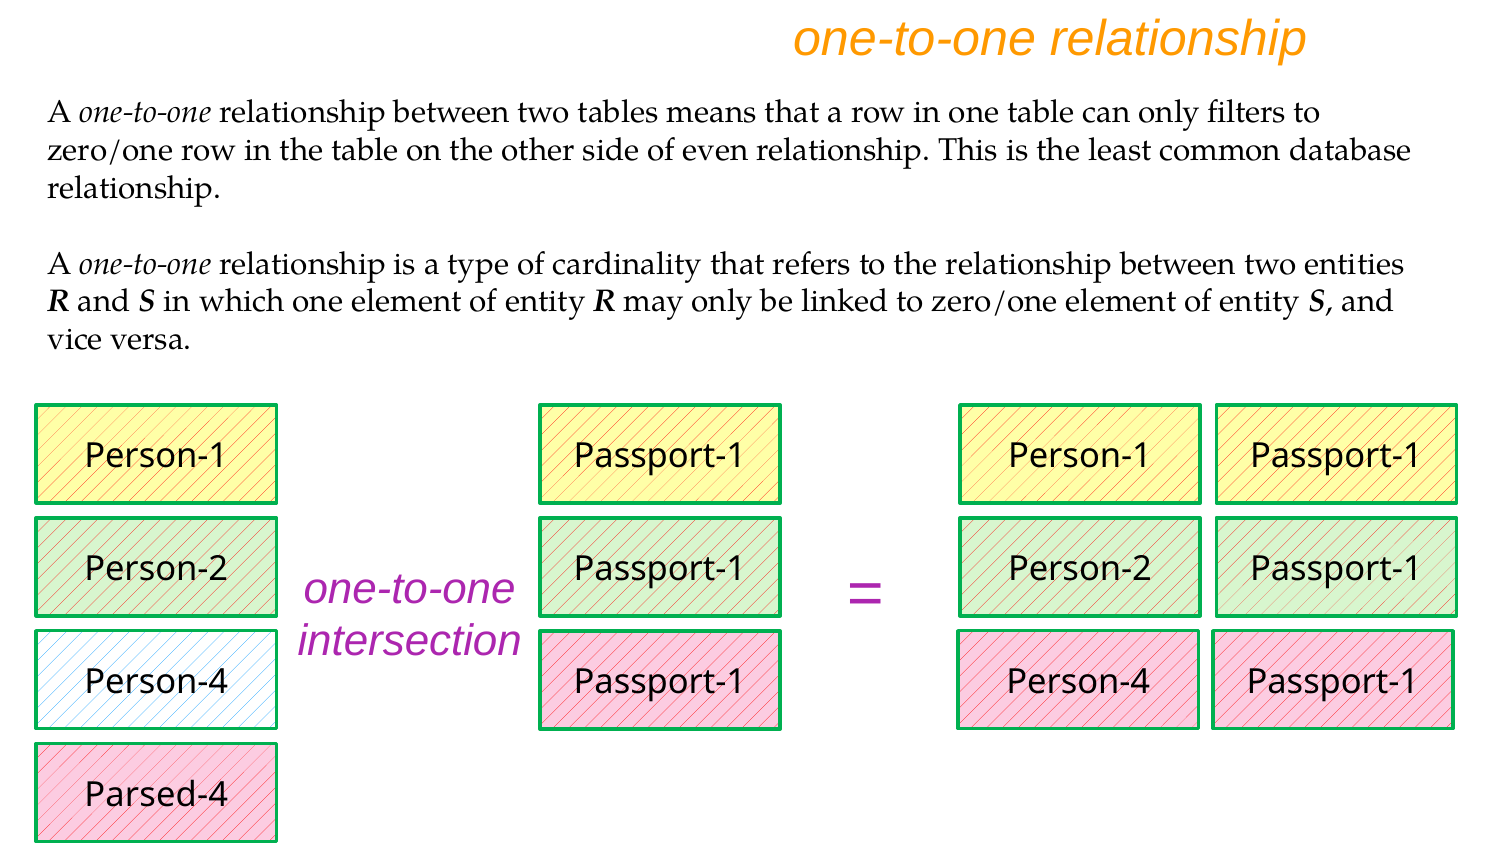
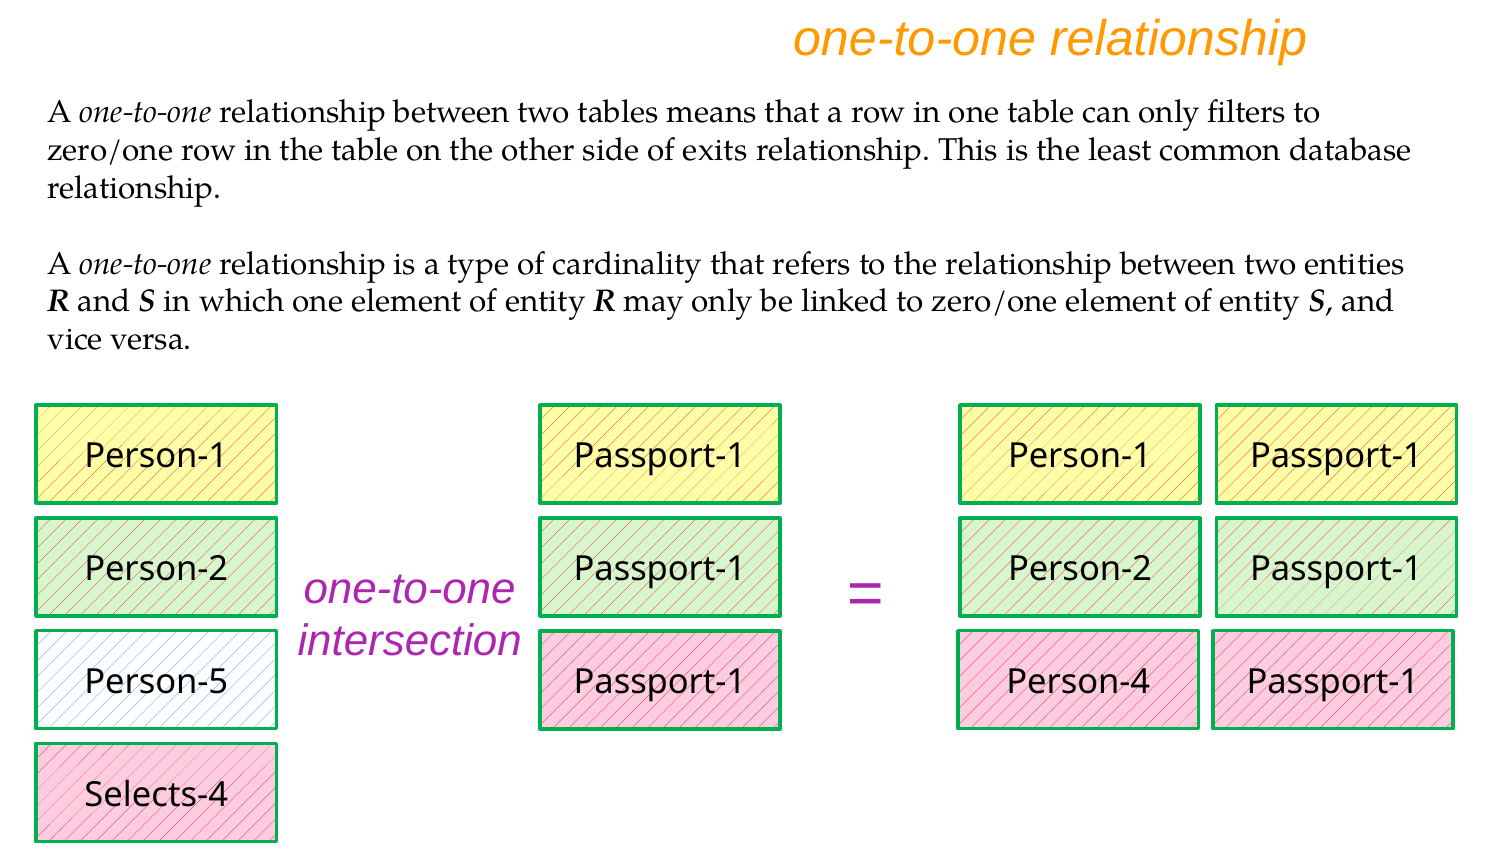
even: even -> exits
Person-4 at (156, 682): Person-4 -> Person-5
Parsed-4: Parsed-4 -> Selects-4
